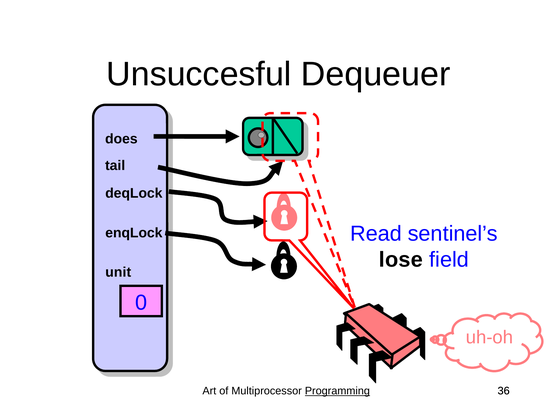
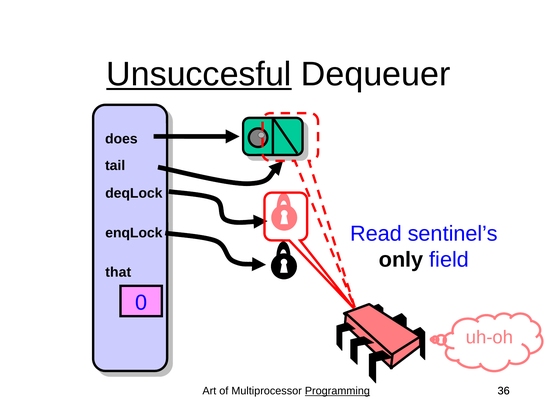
Unsuccesful underline: none -> present
lose: lose -> only
unit: unit -> that
